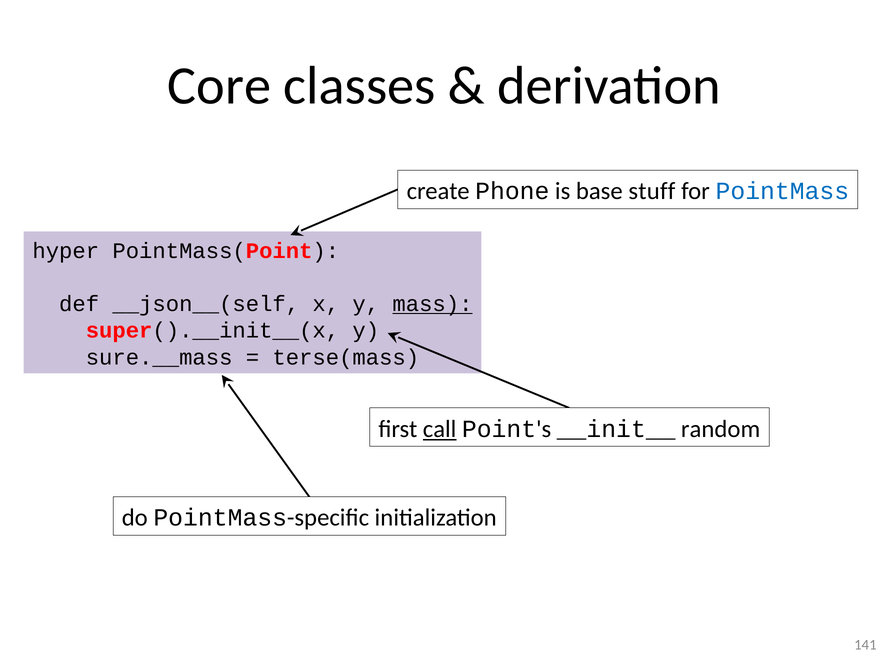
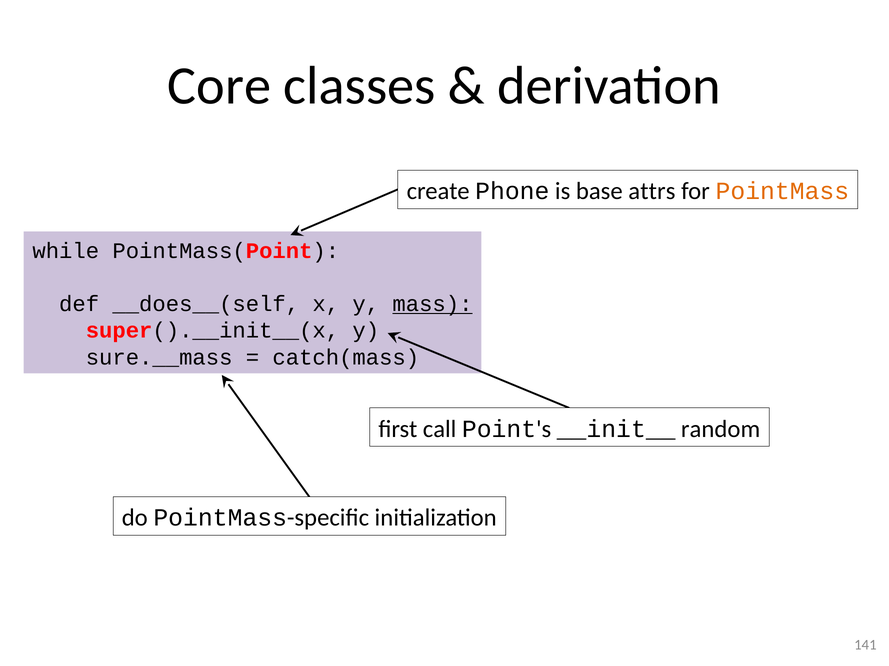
stuff: stuff -> attrs
PointMass colour: blue -> orange
hyper: hyper -> while
__json__(self: __json__(self -> __does__(self
terse(mass: terse(mass -> catch(mass
call underline: present -> none
